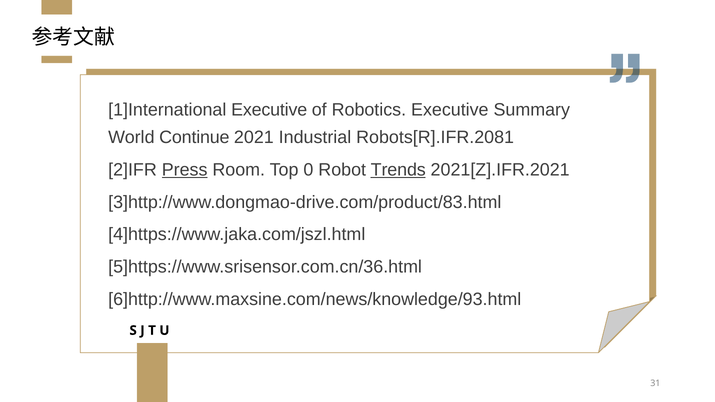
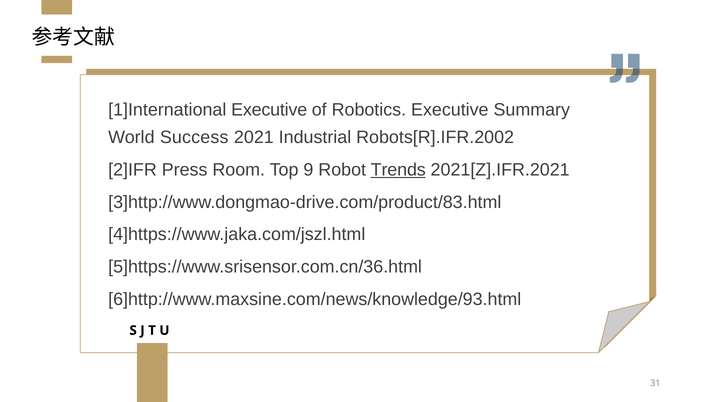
Continue: Continue -> Success
Robots[R].IFR.2081: Robots[R].IFR.2081 -> Robots[R].IFR.2002
Press underline: present -> none
0: 0 -> 9
